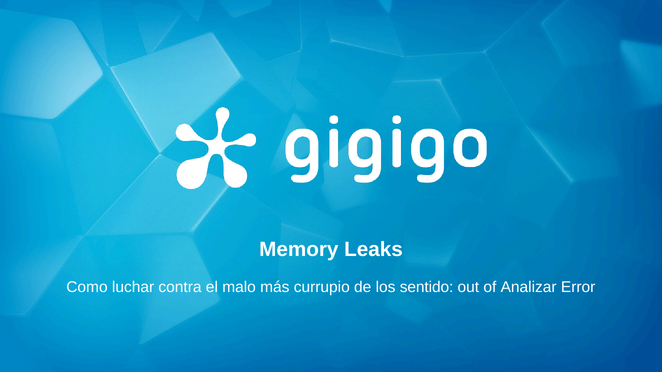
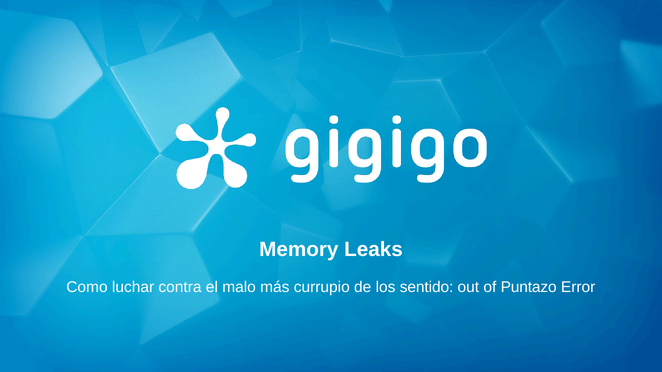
Analizar: Analizar -> Puntazo
